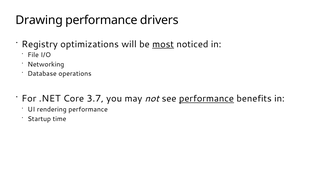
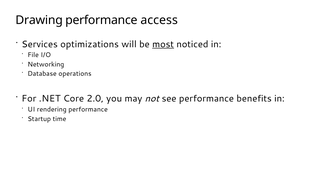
drivers: drivers -> access
Registry: Registry -> Services
3.7: 3.7 -> 2.0
performance at (206, 99) underline: present -> none
